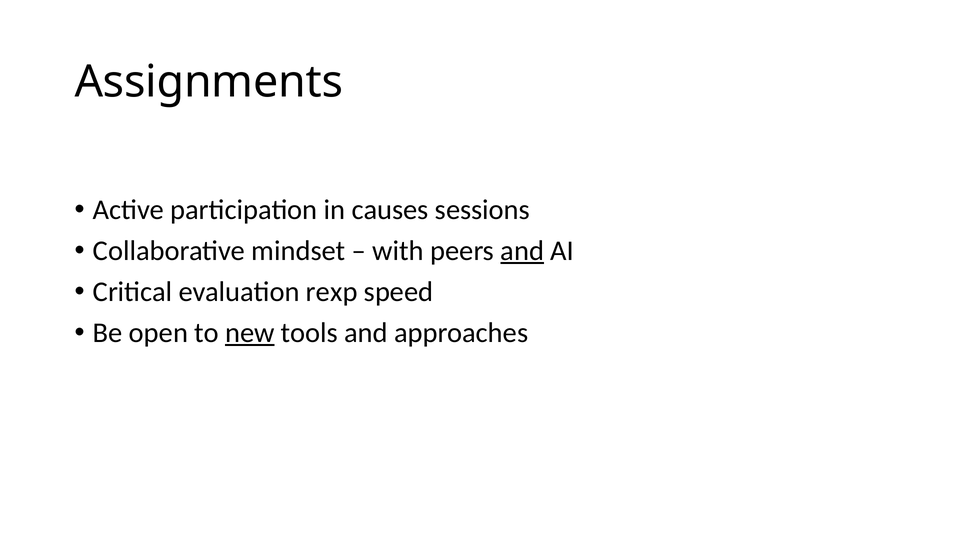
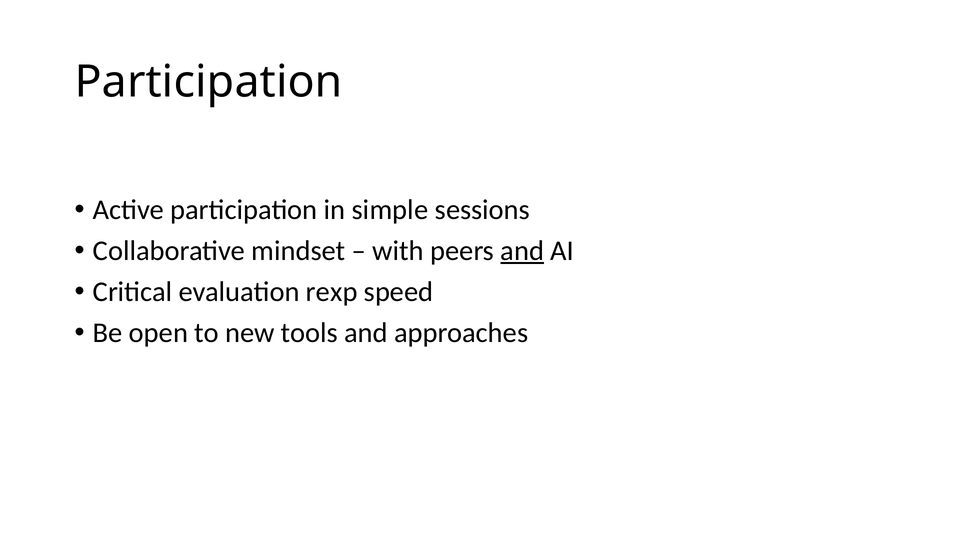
Assignments at (209, 82): Assignments -> Participation
causes: causes -> simple
new underline: present -> none
